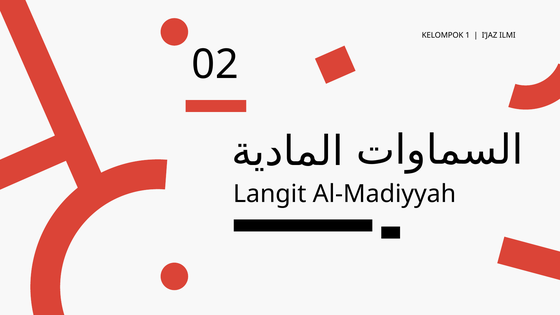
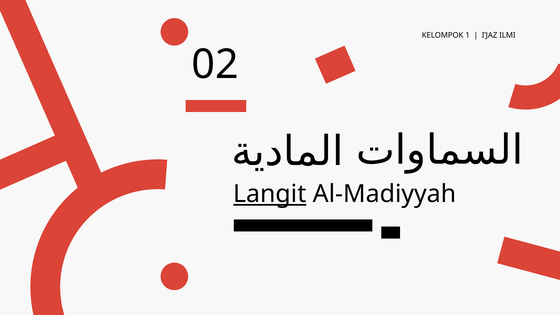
Langit underline: none -> present
